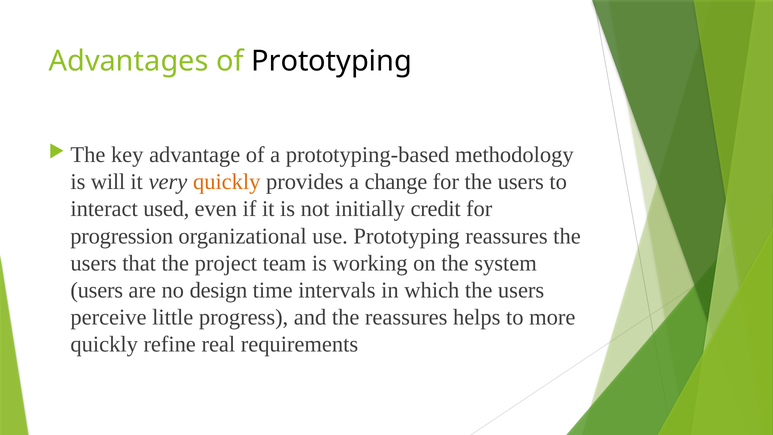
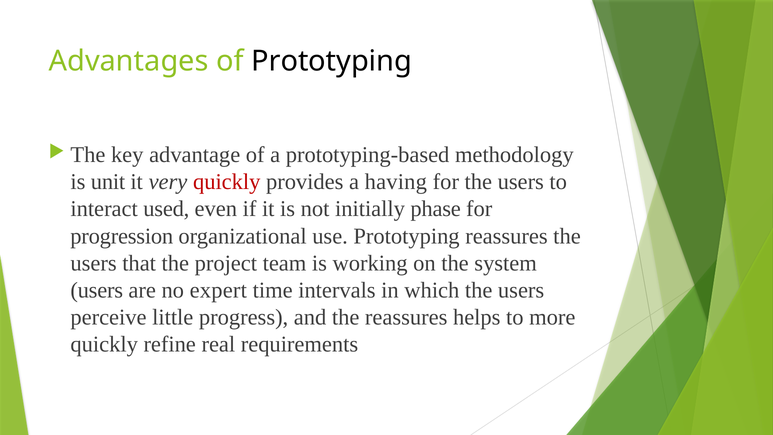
will: will -> unit
quickly at (227, 182) colour: orange -> red
change: change -> having
credit: credit -> phase
design: design -> expert
